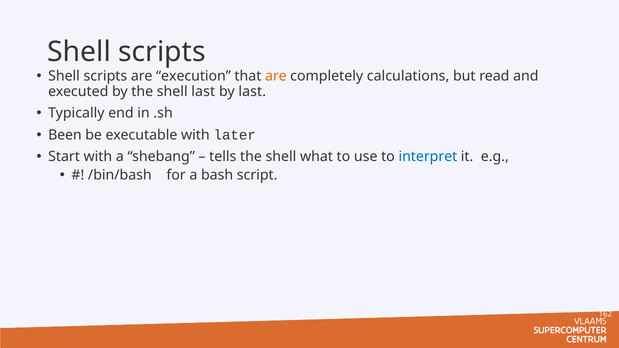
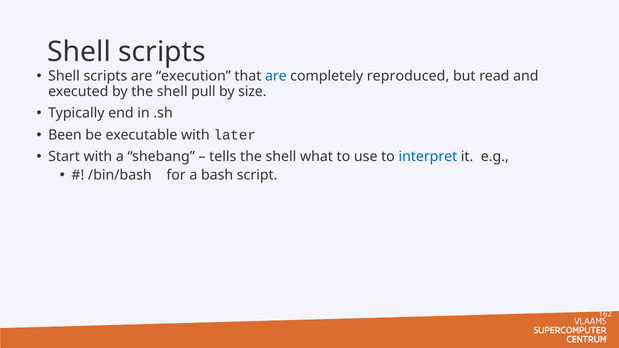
are at (276, 76) colour: orange -> blue
calculations: calculations -> reproduced
shell last: last -> pull
by last: last -> size
